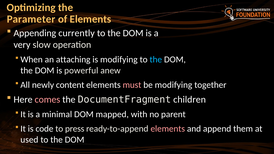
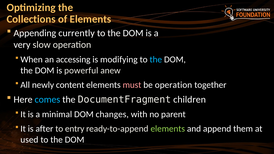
Parameter: Parameter -> Collections
attaching: attaching -> accessing
be modifying: modifying -> operation
comes colour: pink -> light blue
mapped: mapped -> changes
code: code -> after
press: press -> entry
elements at (168, 129) colour: pink -> light green
